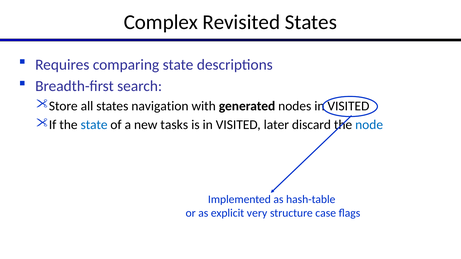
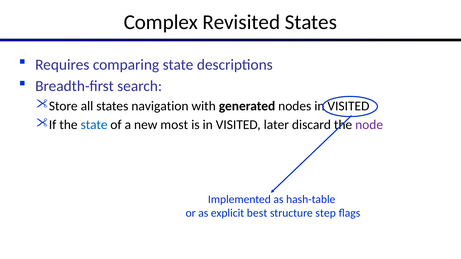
tasks: tasks -> most
node colour: blue -> purple
very: very -> best
case: case -> step
